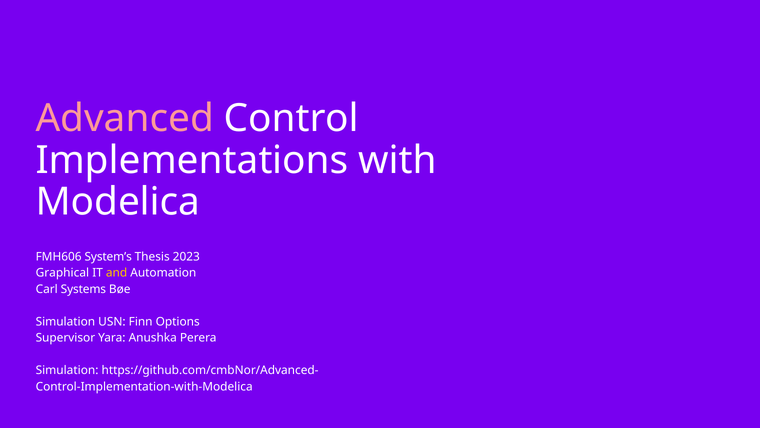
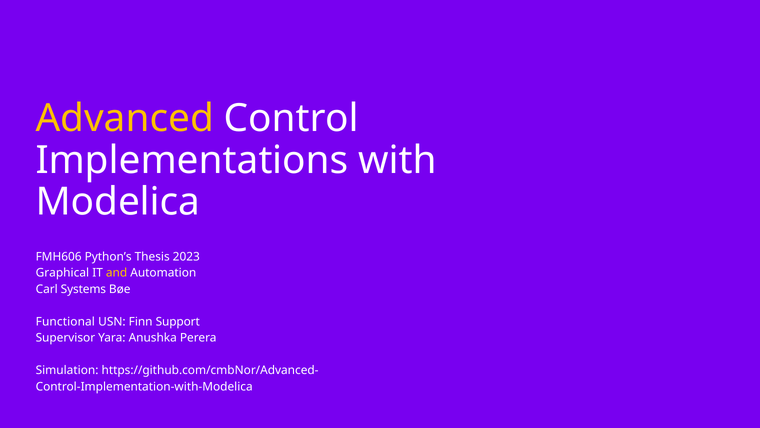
Advanced colour: pink -> yellow
System’s: System’s -> Python’s
Simulation at (65, 321): Simulation -> Functional
Options: Options -> Support
